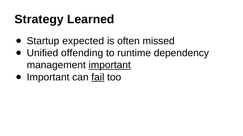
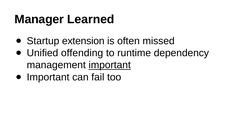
Strategy: Strategy -> Manager
expected: expected -> extension
fail underline: present -> none
